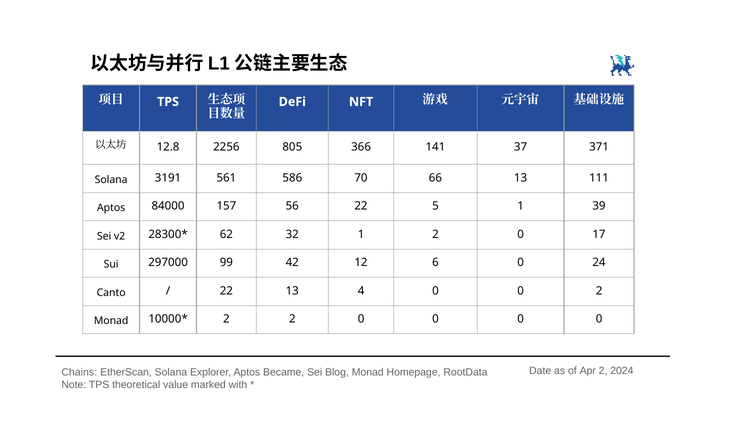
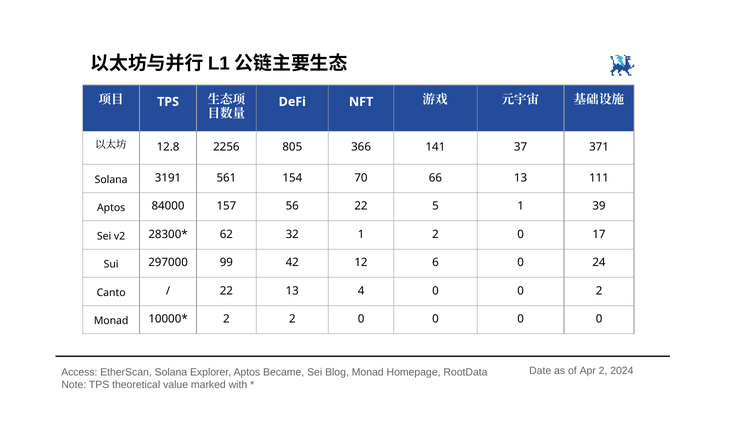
586: 586 -> 154
Chains: Chains -> Access
